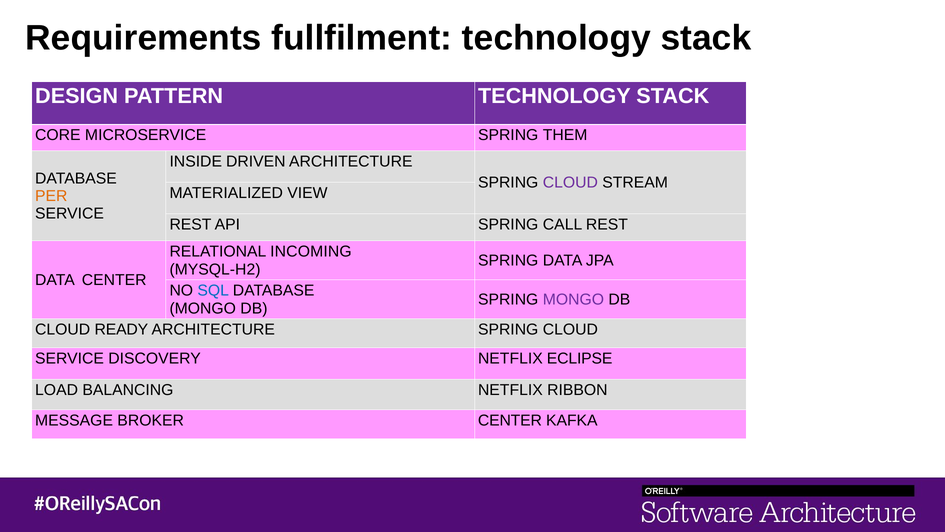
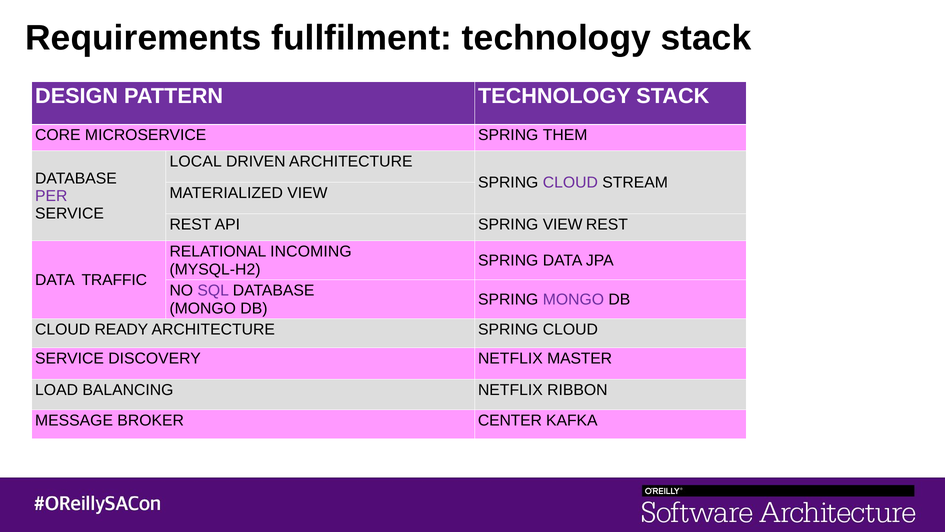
INSIDE: INSIDE -> LOCAL
PER colour: orange -> purple
SPRING CALL: CALL -> VIEW
DATA CENTER: CENTER -> TRAFFIC
SQL colour: blue -> purple
ECLIPSE: ECLIPSE -> MASTER
